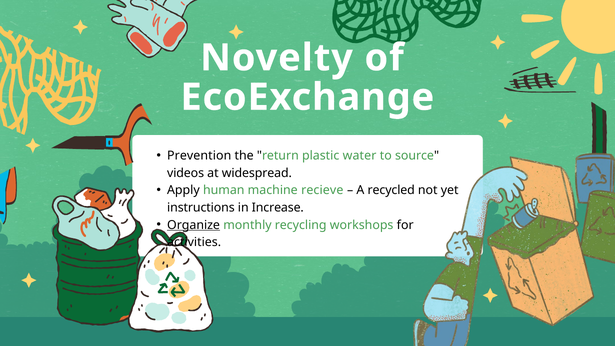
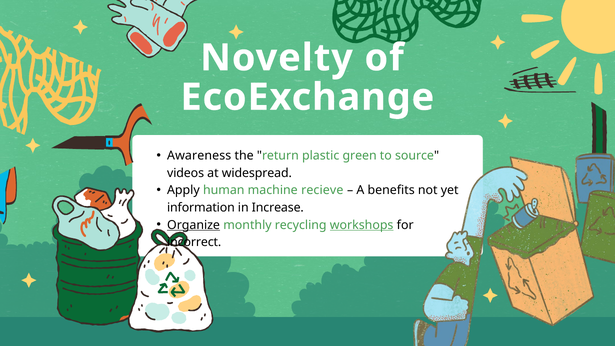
Prevention: Prevention -> Awareness
water: water -> green
recycled: recycled -> benefits
instructions: instructions -> information
workshops underline: none -> present
activities: activities -> incorrect
